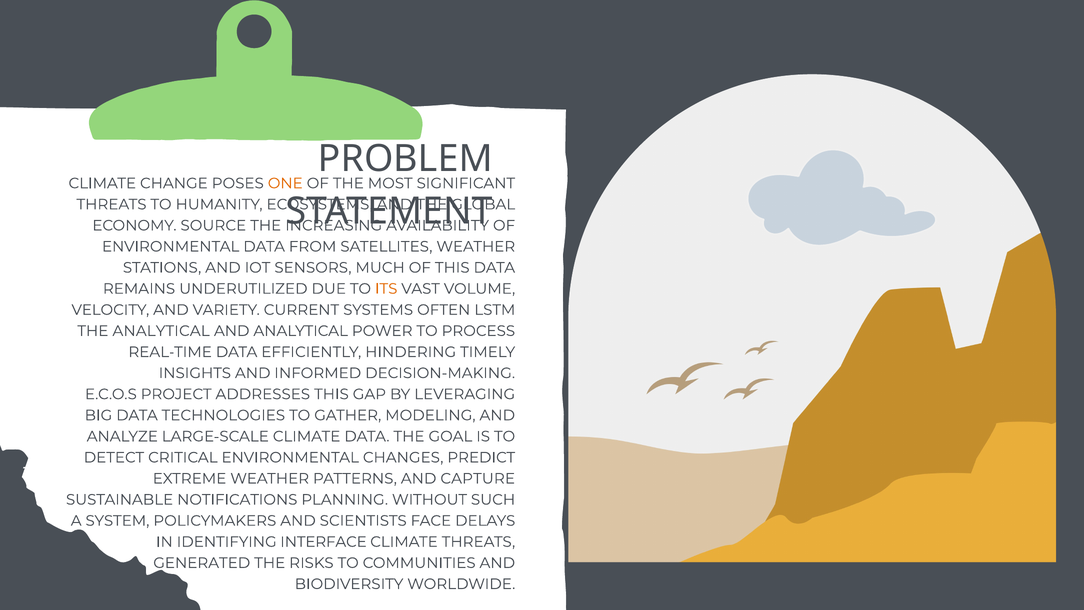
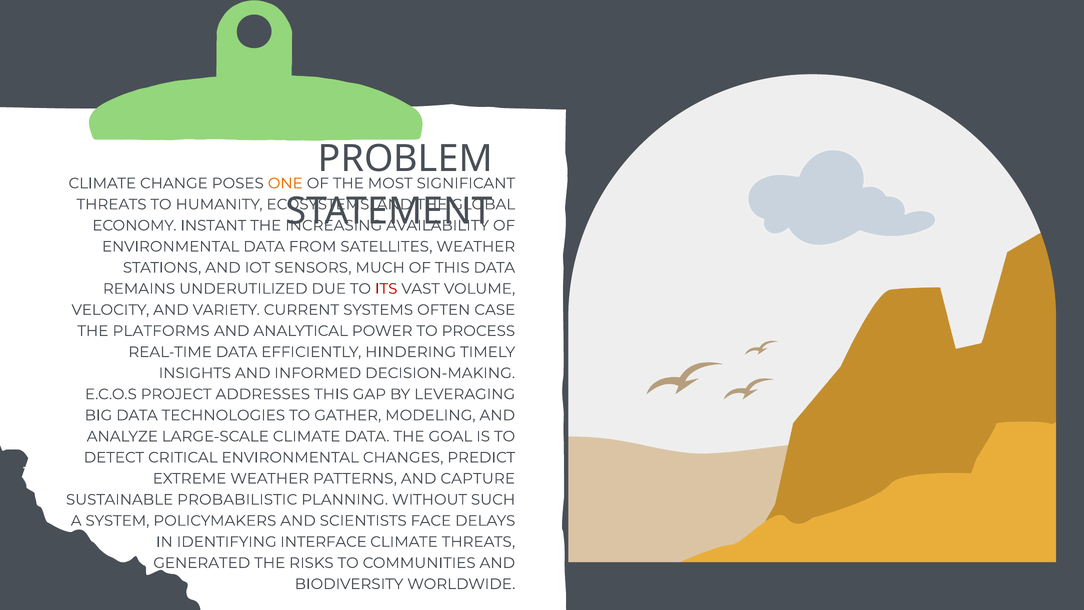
SOURCE: SOURCE -> INSTANT
ITS colour: orange -> red
LSTM: LSTM -> CASE
THE ANALYTICAL: ANALYTICAL -> PLATFORMS
NOTIFICATIONS: NOTIFICATIONS -> PROBABILISTIC
